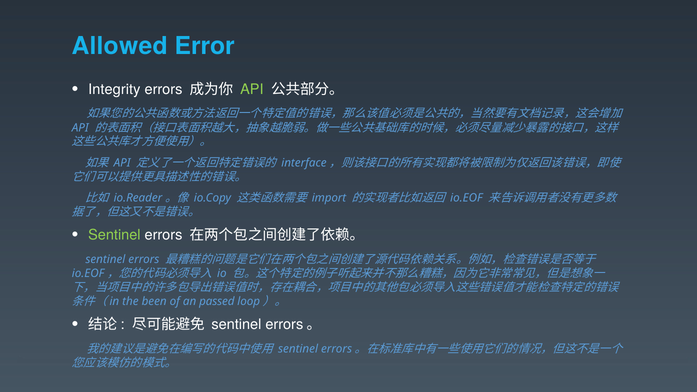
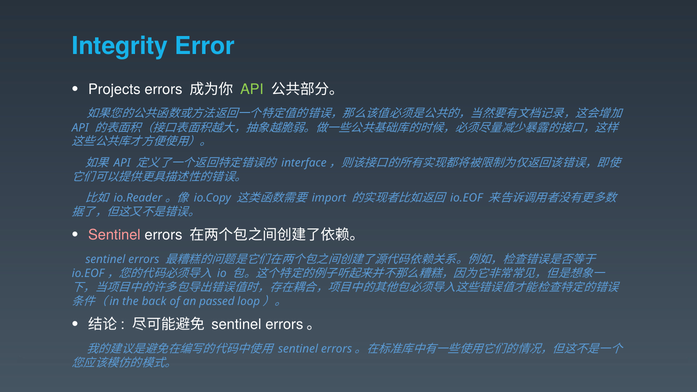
Allowed: Allowed -> Integrity
Integrity: Integrity -> Projects
Sentinel at (114, 235) colour: light green -> pink
been: been -> back
